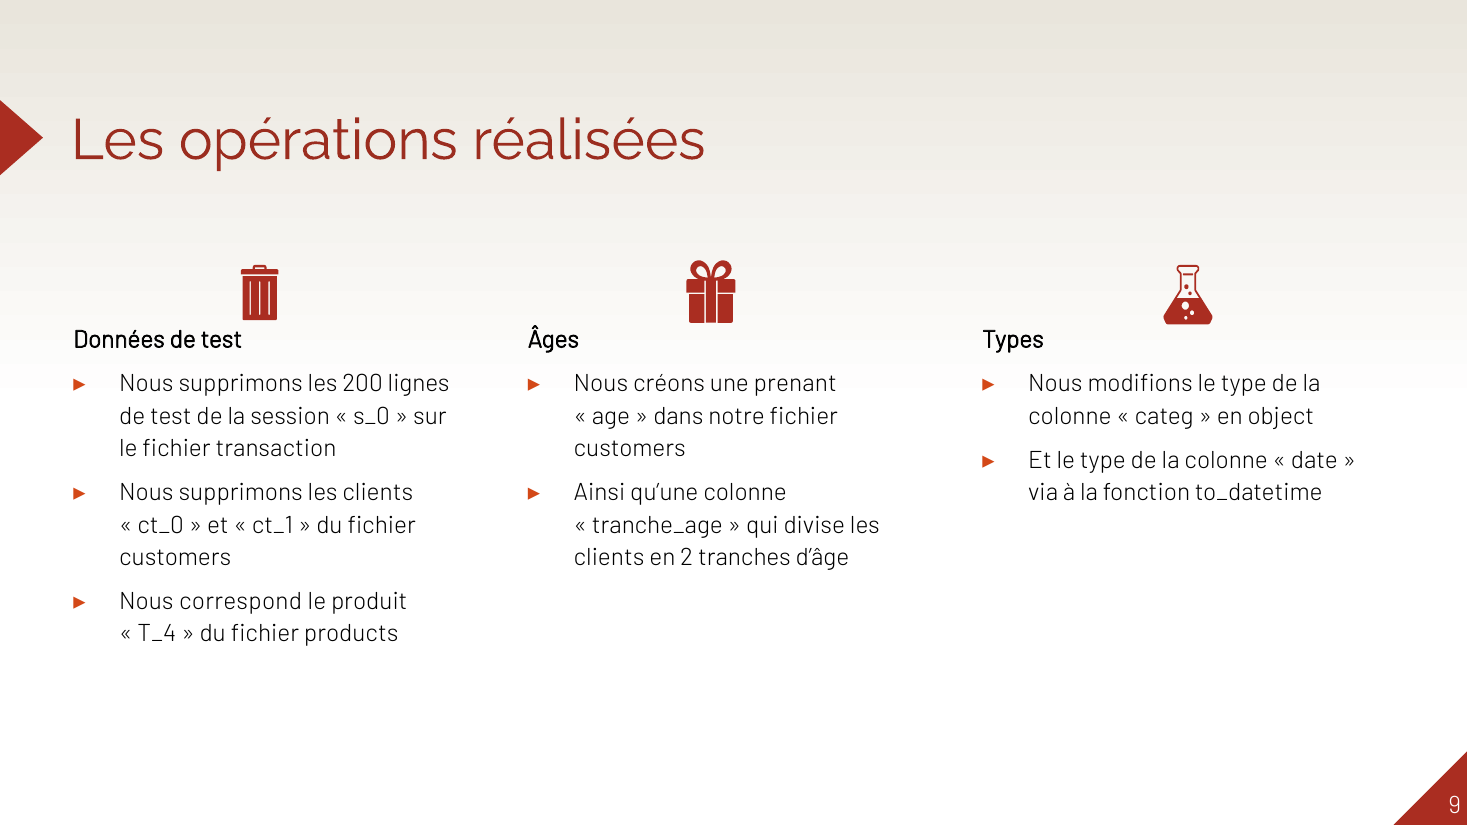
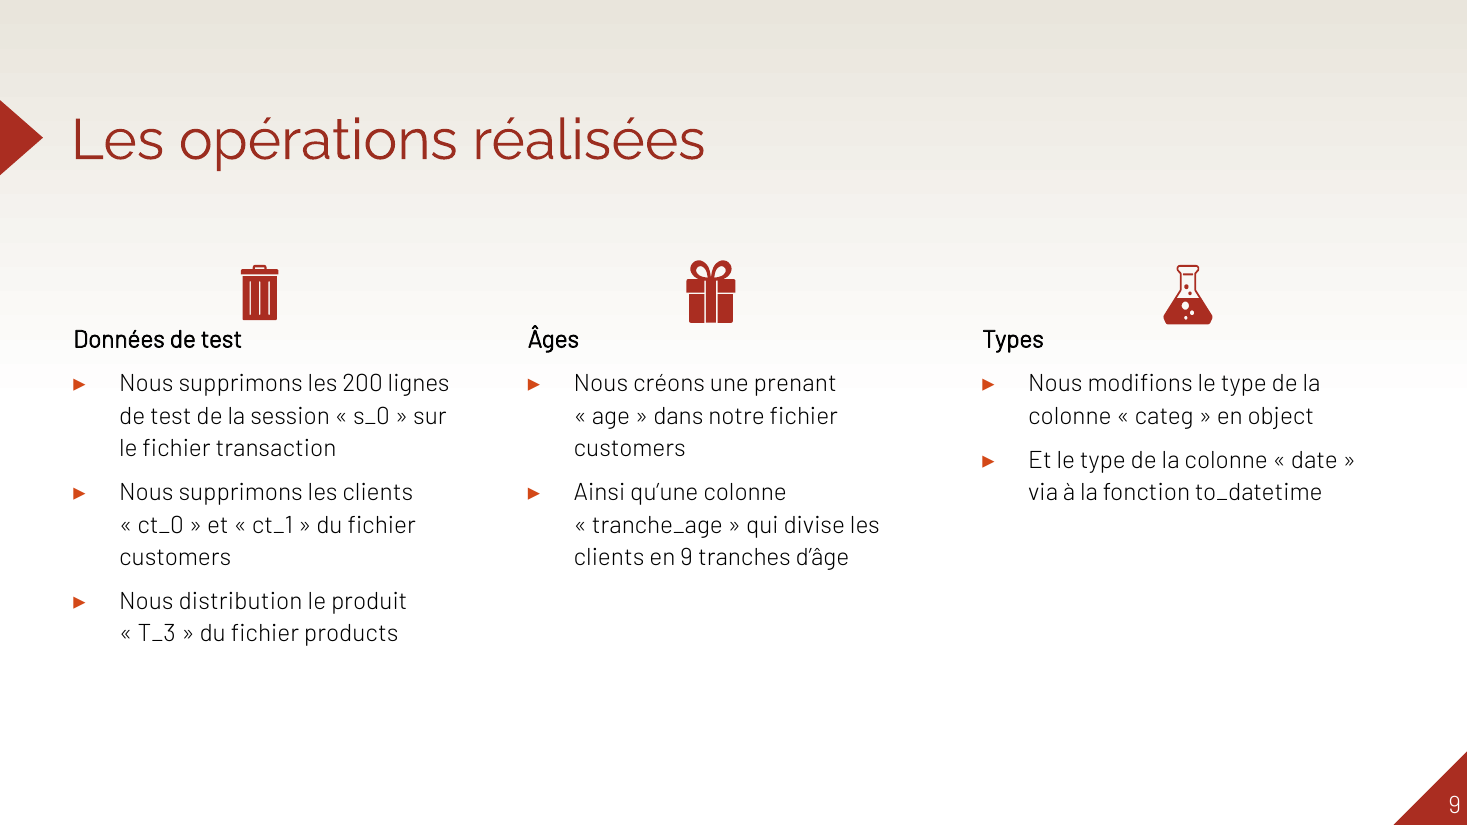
en 2: 2 -> 9
correspond: correspond -> distribution
T_4: T_4 -> T_3
